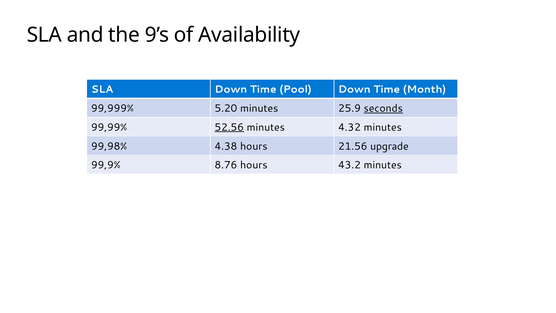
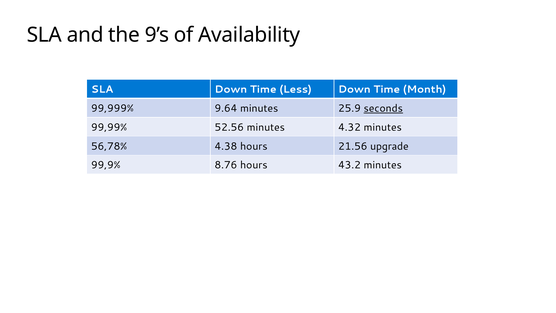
Pool: Pool -> Less
5.20: 5.20 -> 9.64
52.56 underline: present -> none
99,98%: 99,98% -> 56,78%
